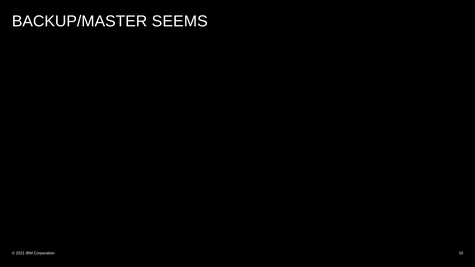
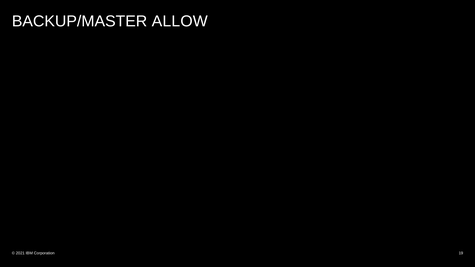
SEEMS: SEEMS -> ALLOW
